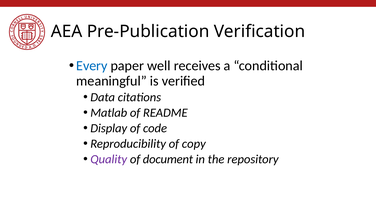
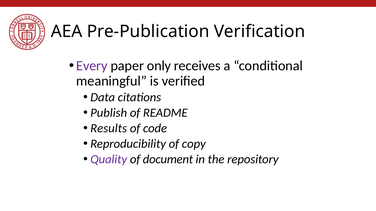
Every colour: blue -> purple
well: well -> only
Matlab: Matlab -> Publish
Display: Display -> Results
